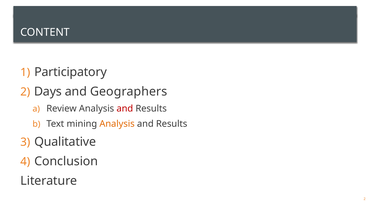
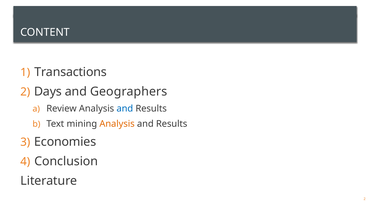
Participatory: Participatory -> Transactions
and at (125, 109) colour: red -> blue
Qualitative: Qualitative -> Economies
